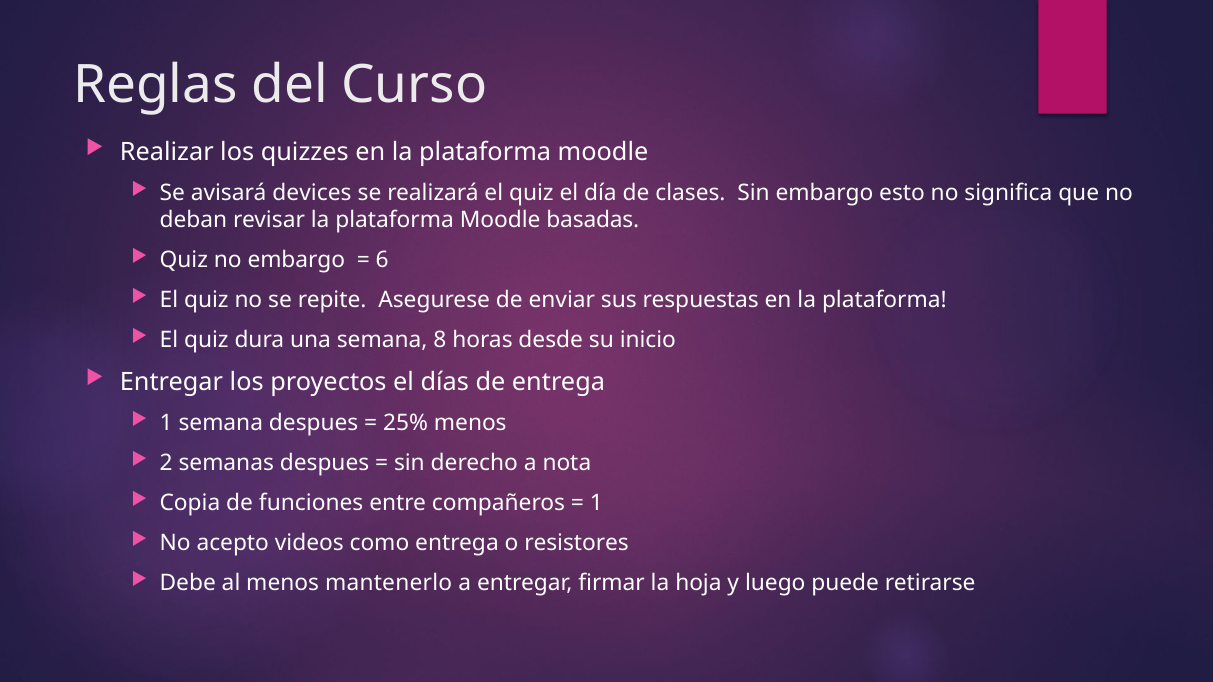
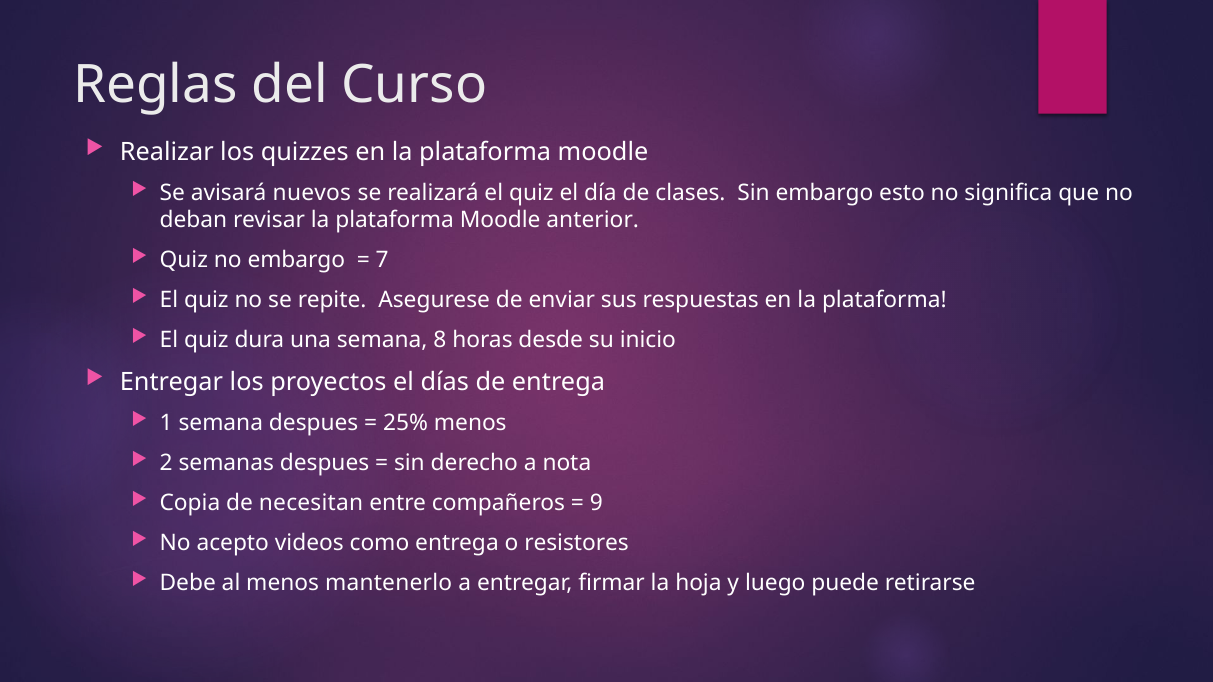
devices: devices -> nuevos
basadas: basadas -> anterior
6: 6 -> 7
funciones: funciones -> necesitan
1 at (596, 503): 1 -> 9
